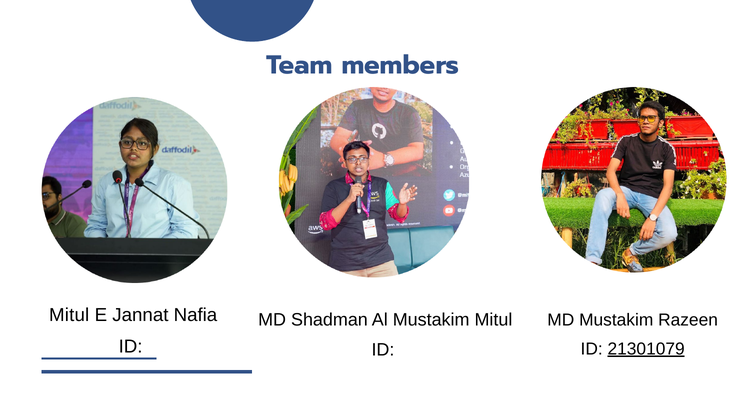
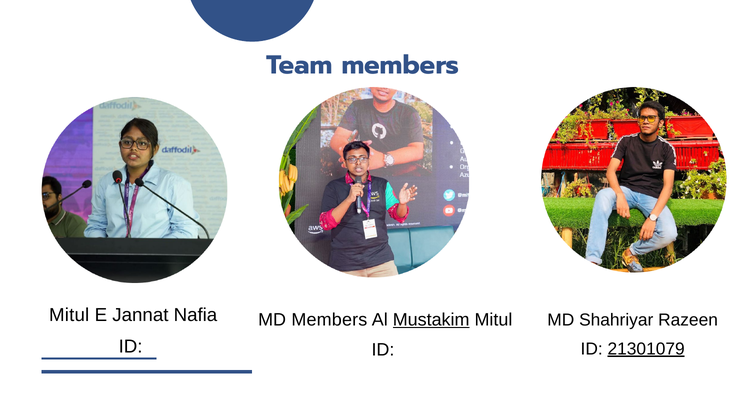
MD Shadman: Shadman -> Members
Mustakim at (431, 319) underline: none -> present
MD Mustakim: Mustakim -> Shahriyar
